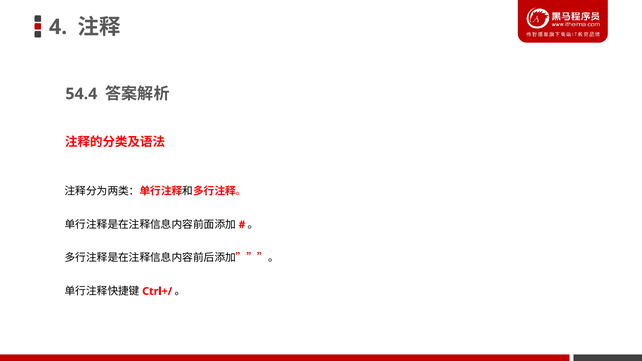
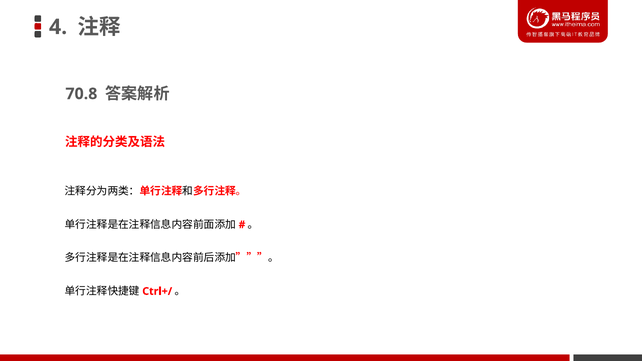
54.4: 54.4 -> 70.8
